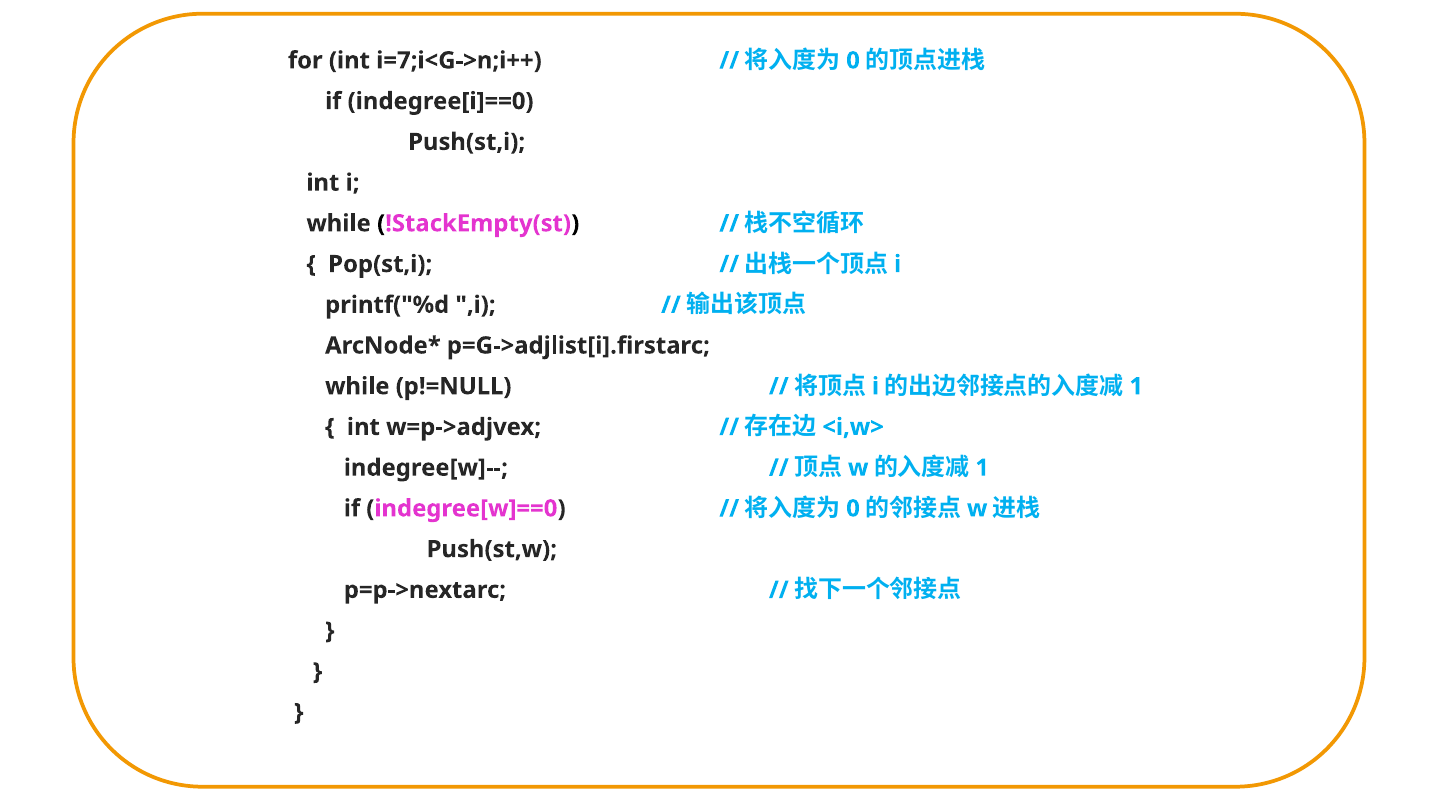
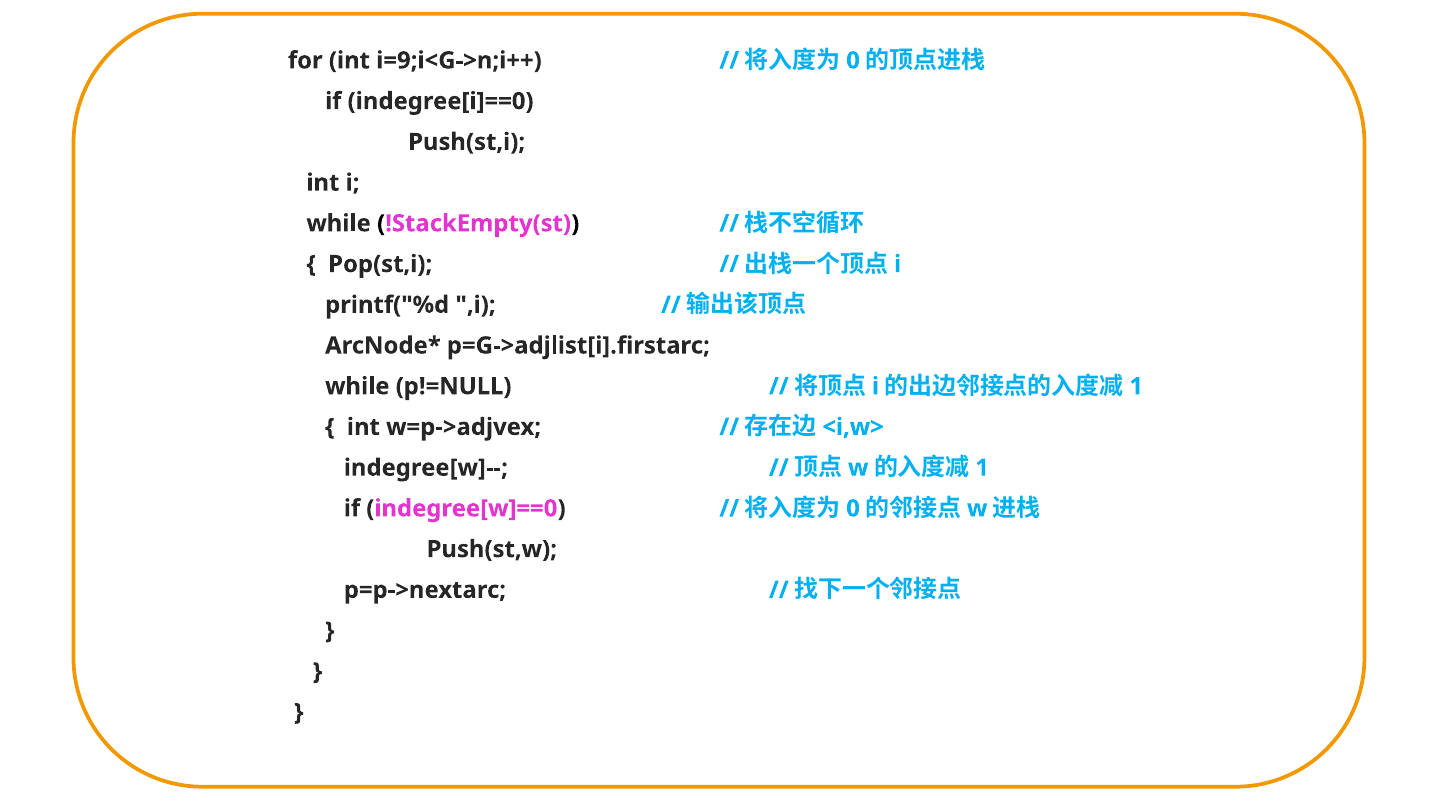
i=7;i<G->n;i++: i=7;i<G->n;i++ -> i=9;i<G->n;i++
